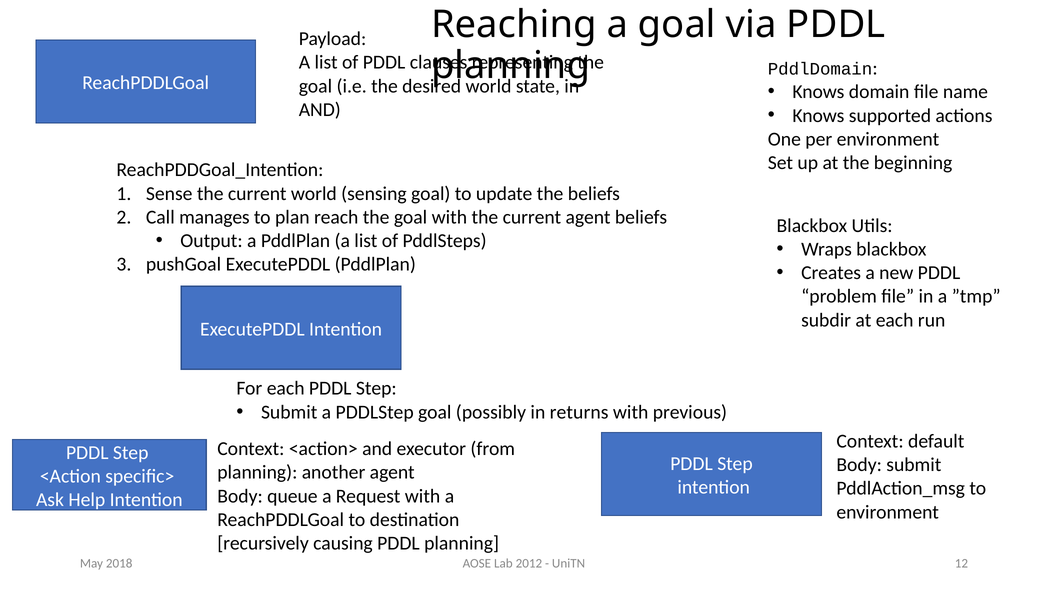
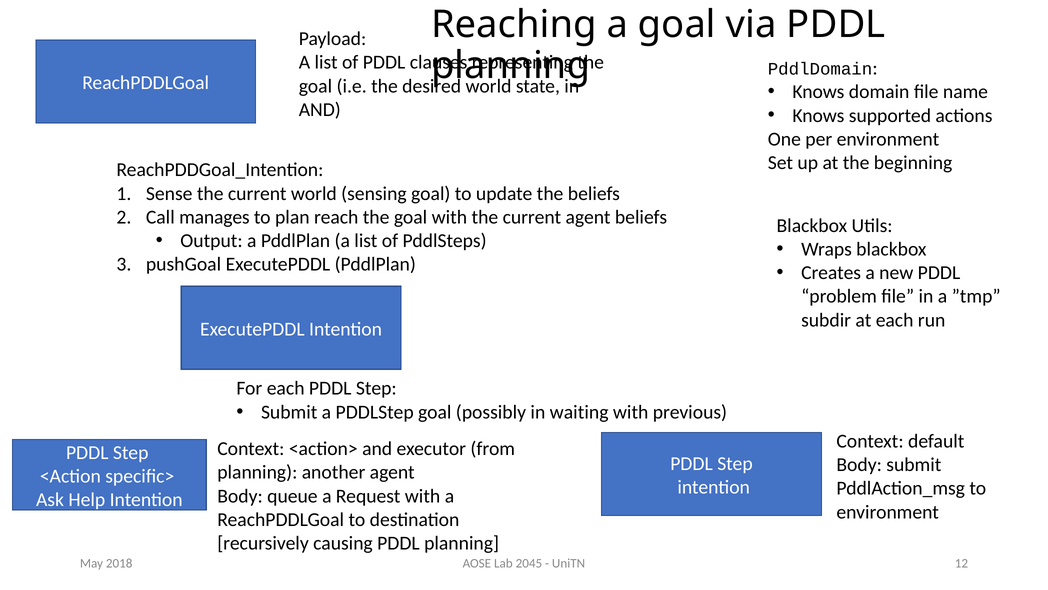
returns: returns -> waiting
2012: 2012 -> 2045
